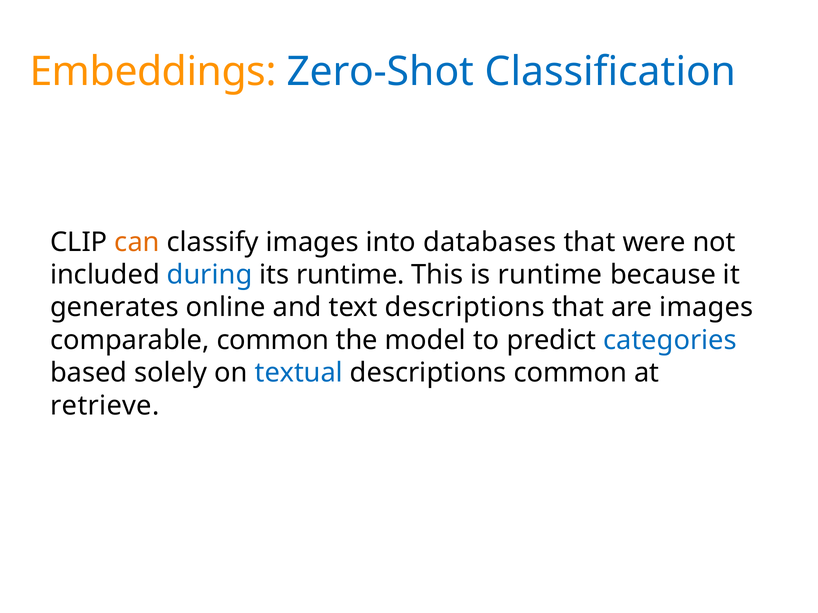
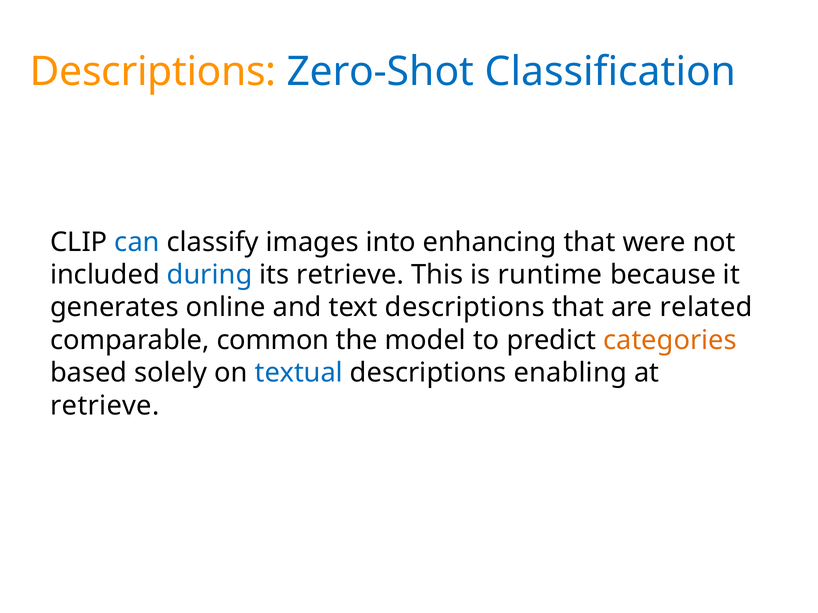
Embeddings at (153, 72): Embeddings -> Descriptions
can colour: orange -> blue
databases: databases -> enhancing
its runtime: runtime -> retrieve
are images: images -> related
categories colour: blue -> orange
descriptions common: common -> enabling
